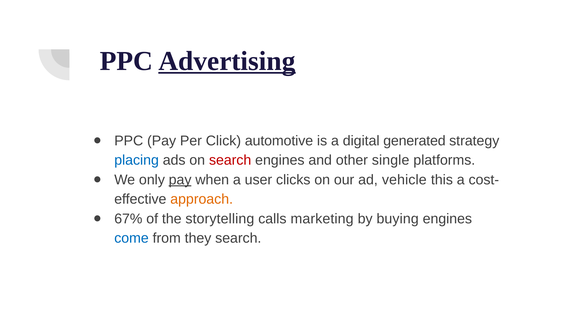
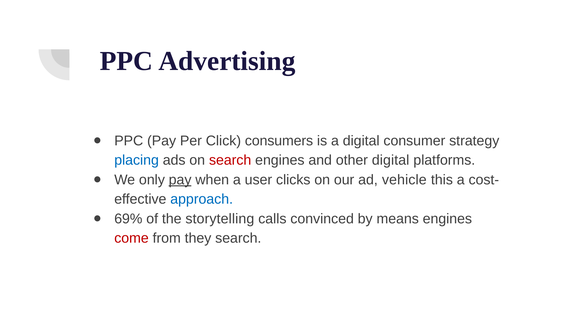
Advertising underline: present -> none
automotive: automotive -> consumers
generated: generated -> consumer
other single: single -> digital
approach colour: orange -> blue
67%: 67% -> 69%
marketing: marketing -> convinced
buying: buying -> means
come colour: blue -> red
